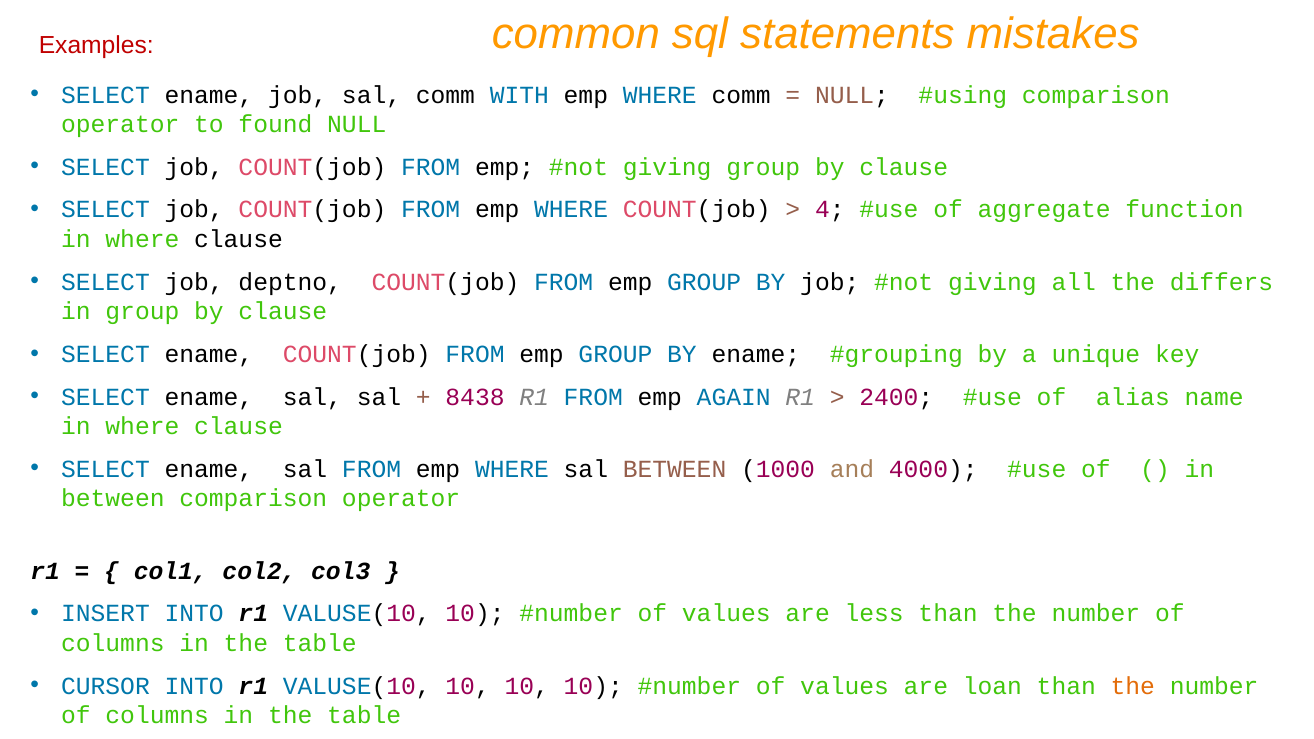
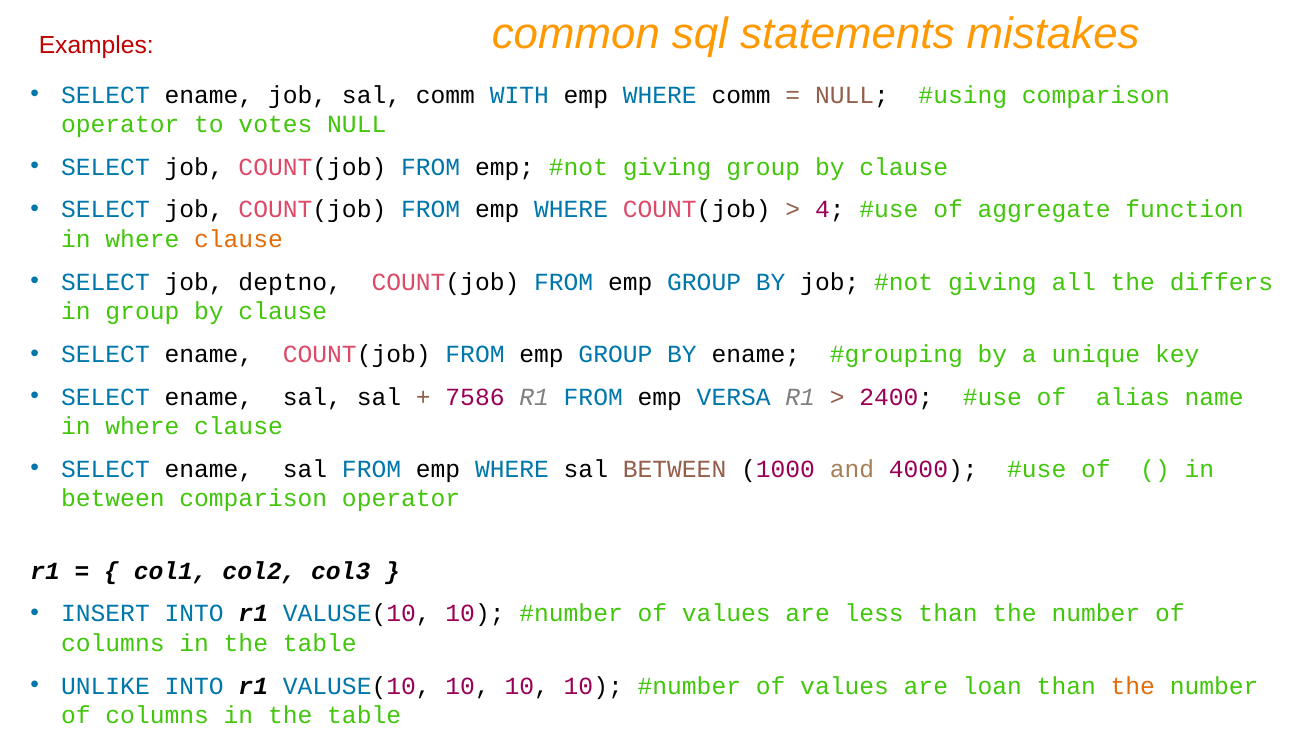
found: found -> votes
clause at (238, 239) colour: black -> orange
8438: 8438 -> 7586
AGAIN: AGAIN -> VERSA
CURSOR: CURSOR -> UNLIKE
